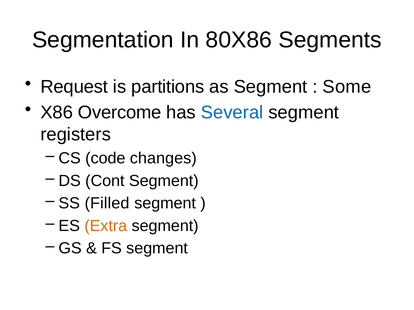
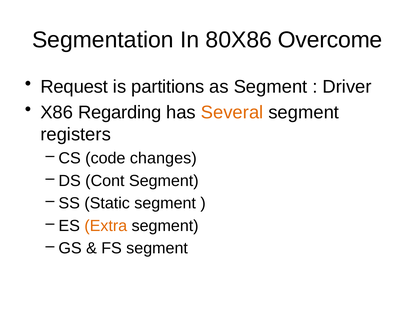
Segments: Segments -> Overcome
Some: Some -> Driver
Overcome: Overcome -> Regarding
Several colour: blue -> orange
Filled: Filled -> Static
